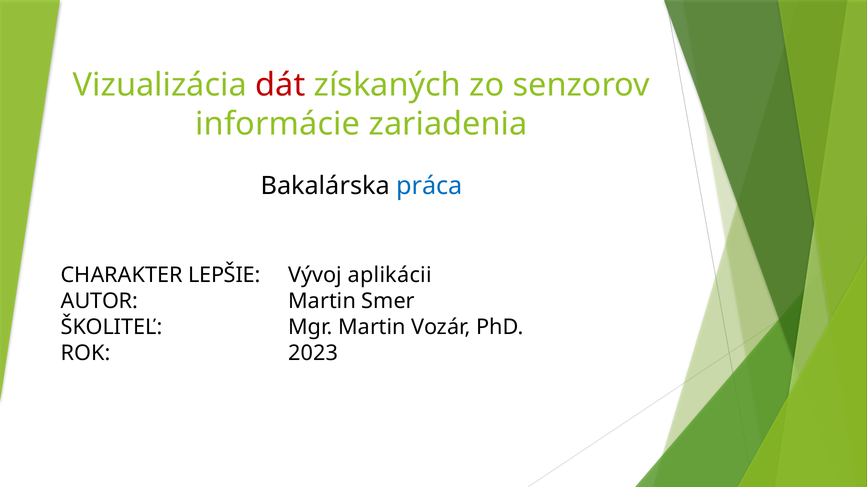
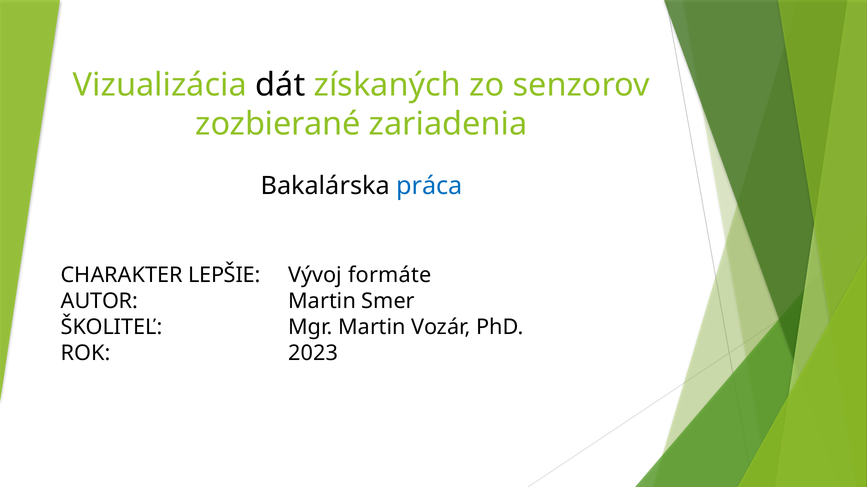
dát colour: red -> black
informácie: informácie -> zozbierané
aplikácii: aplikácii -> formáte
